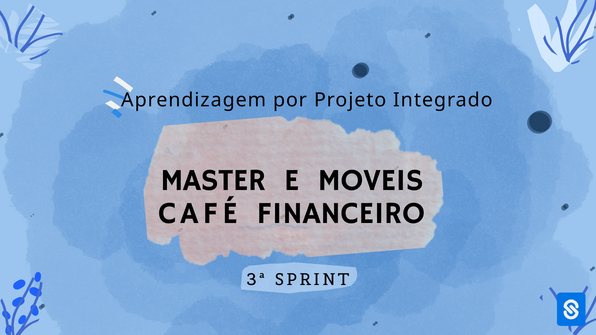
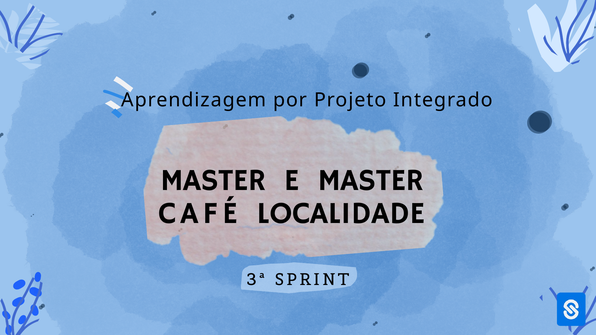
E MOVEIS: MOVEIS -> MASTER
FINANCEIRO: FINANCEIRO -> LOCALIDADE
